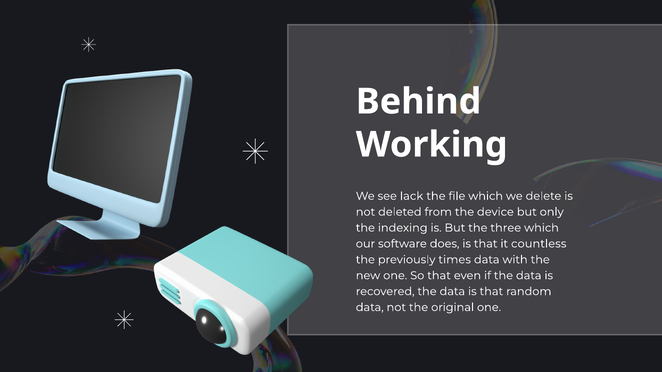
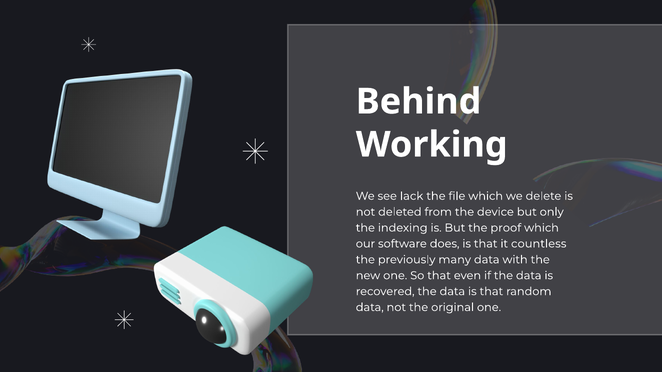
three: three -> proof
times: times -> many
